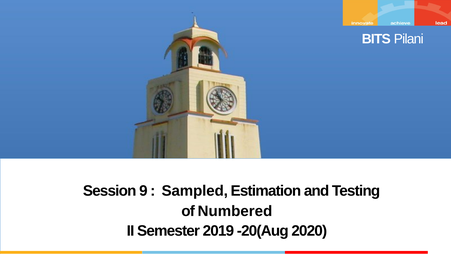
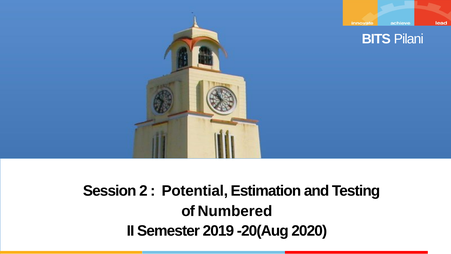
9: 9 -> 2
Sampled: Sampled -> Potential
